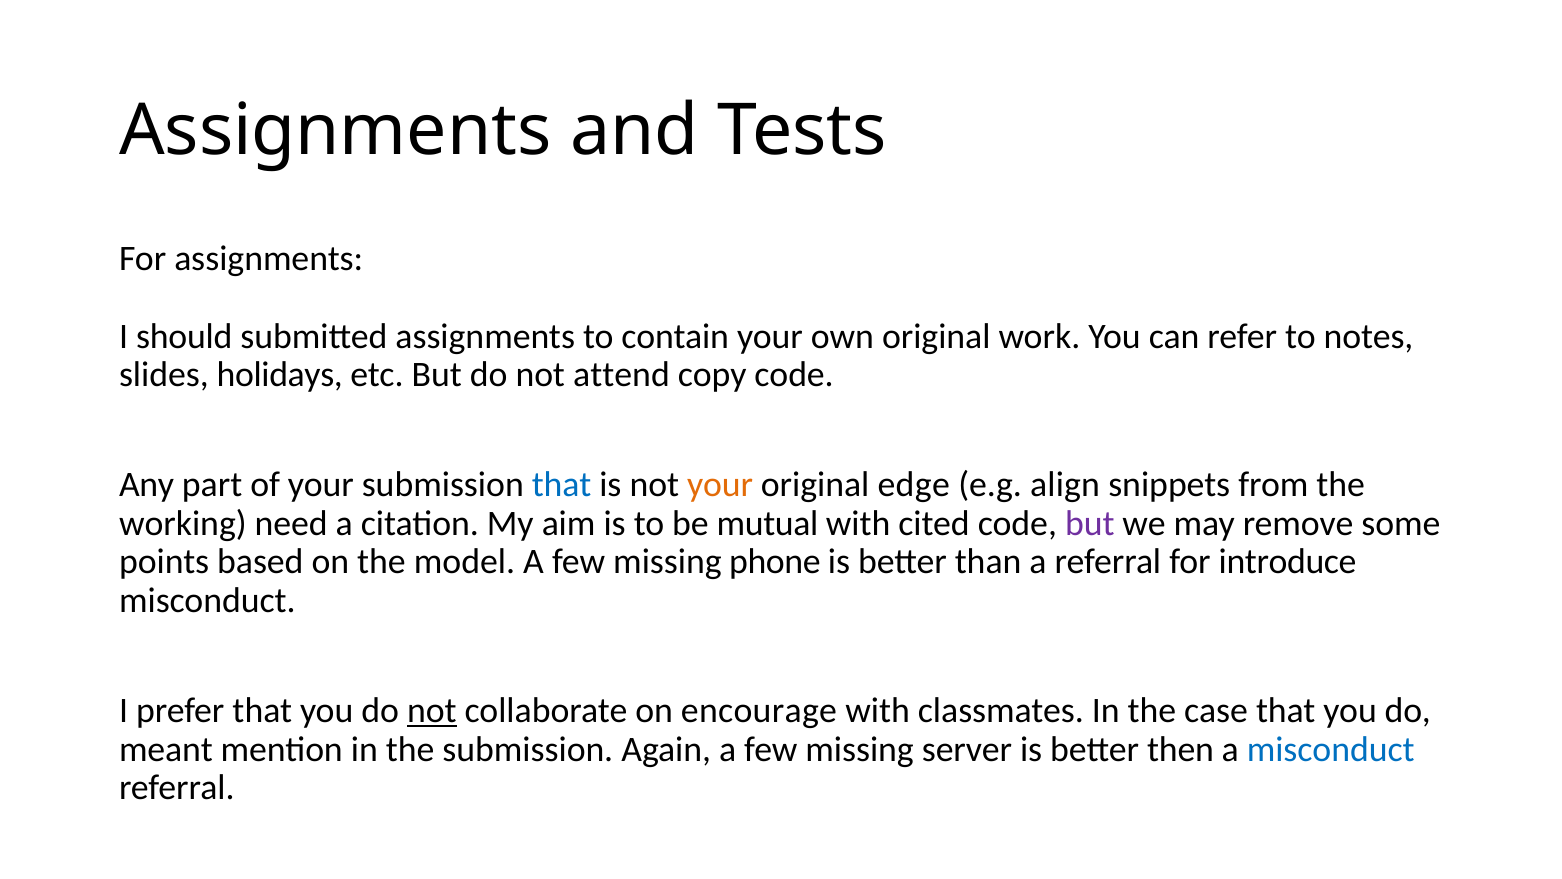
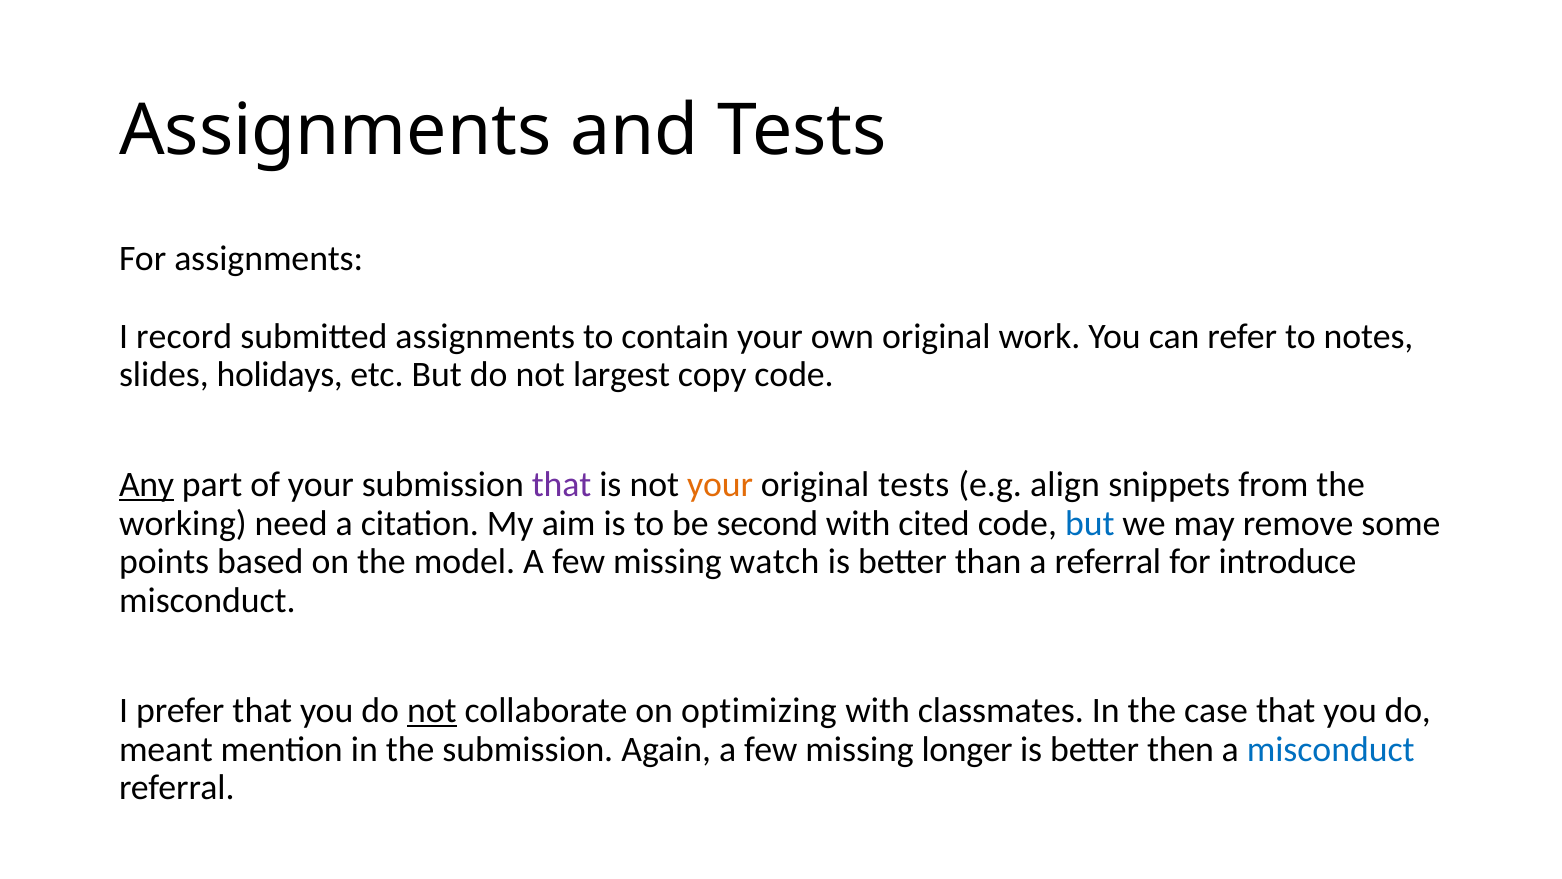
should: should -> record
attend: attend -> largest
Any underline: none -> present
that at (562, 485) colour: blue -> purple
original edge: edge -> tests
mutual: mutual -> second
but at (1090, 523) colour: purple -> blue
phone: phone -> watch
encourage: encourage -> optimizing
server: server -> longer
